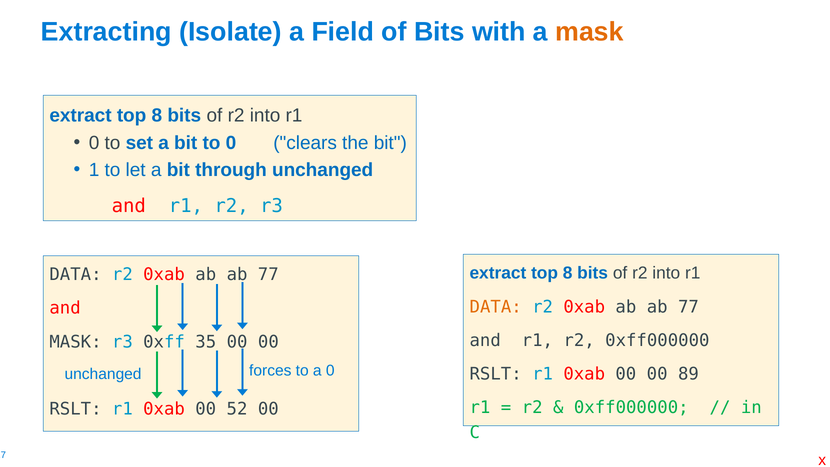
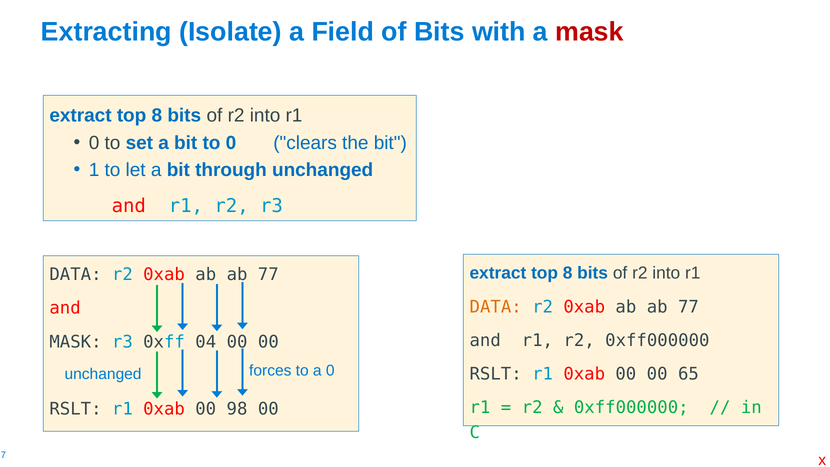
mask at (589, 32) colour: orange -> red
35: 35 -> 04
89: 89 -> 65
52: 52 -> 98
